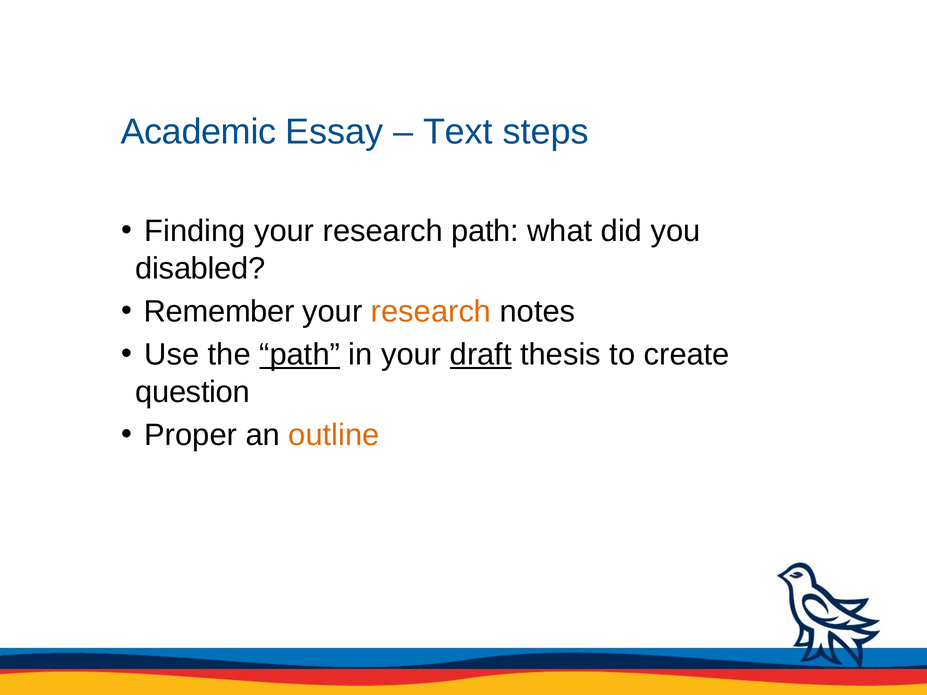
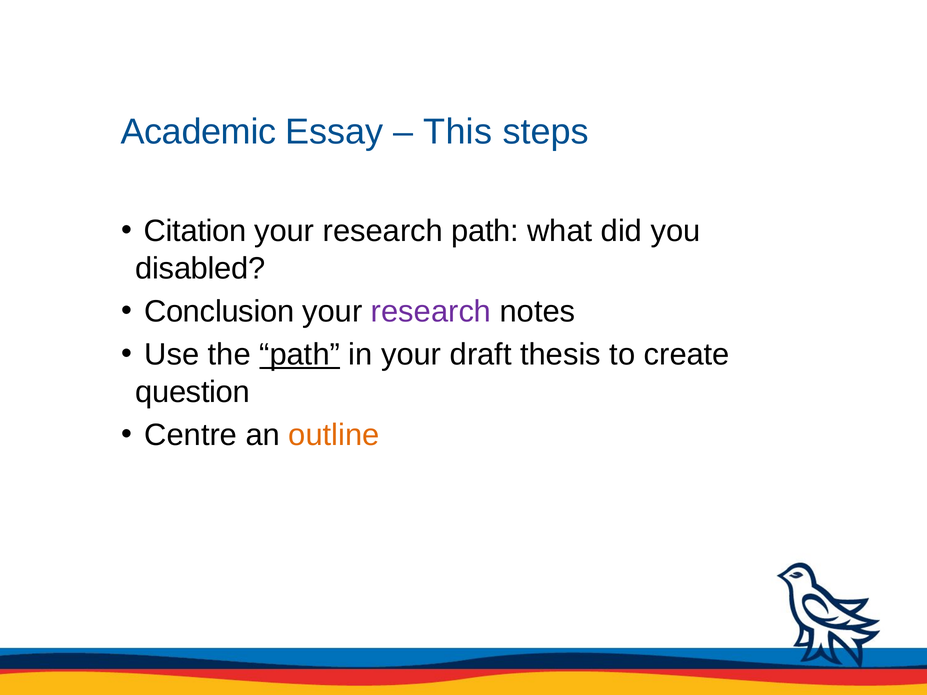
Text: Text -> This
Finding: Finding -> Citation
Remember: Remember -> Conclusion
research at (431, 312) colour: orange -> purple
draft underline: present -> none
Proper: Proper -> Centre
